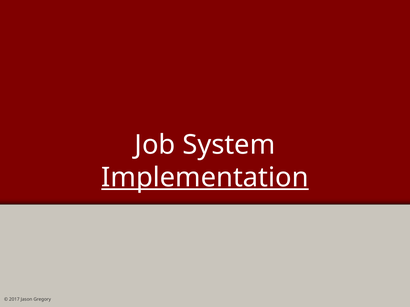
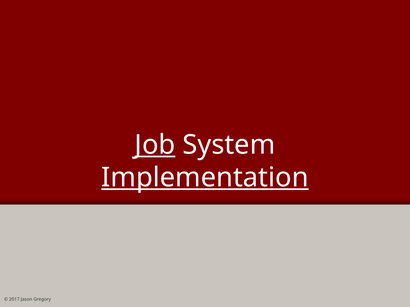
Job underline: none -> present
